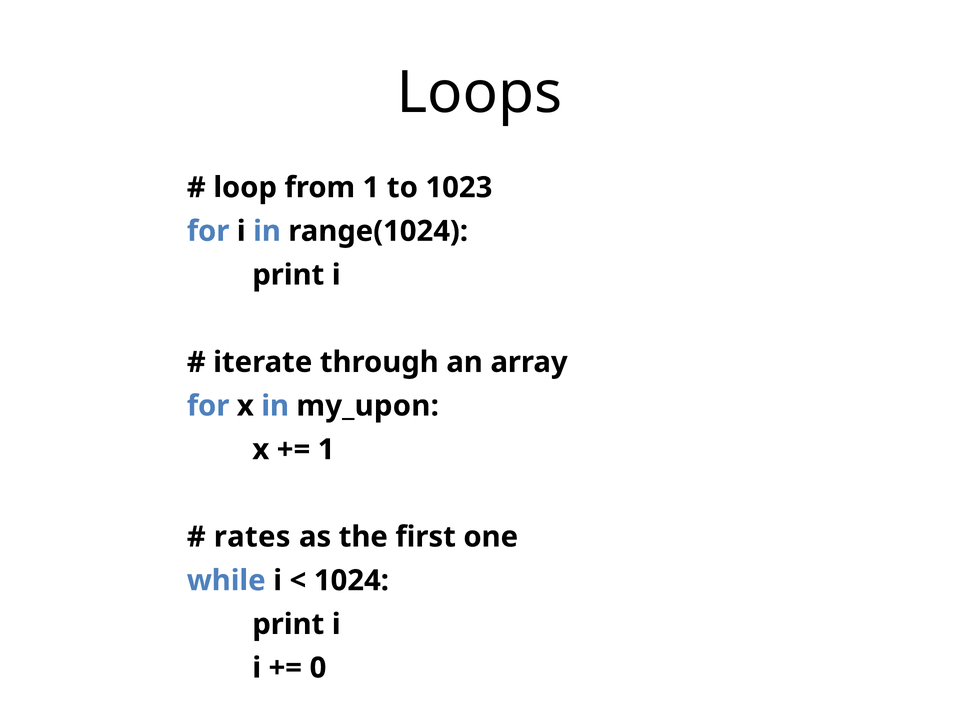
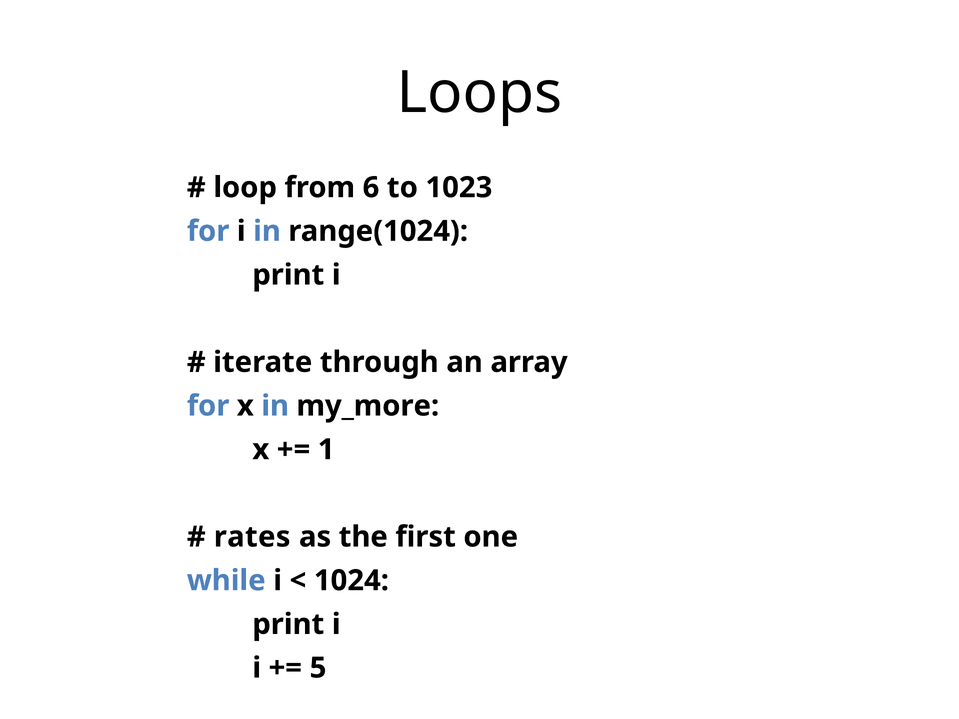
from 1: 1 -> 6
my_upon: my_upon -> my_more
0: 0 -> 5
